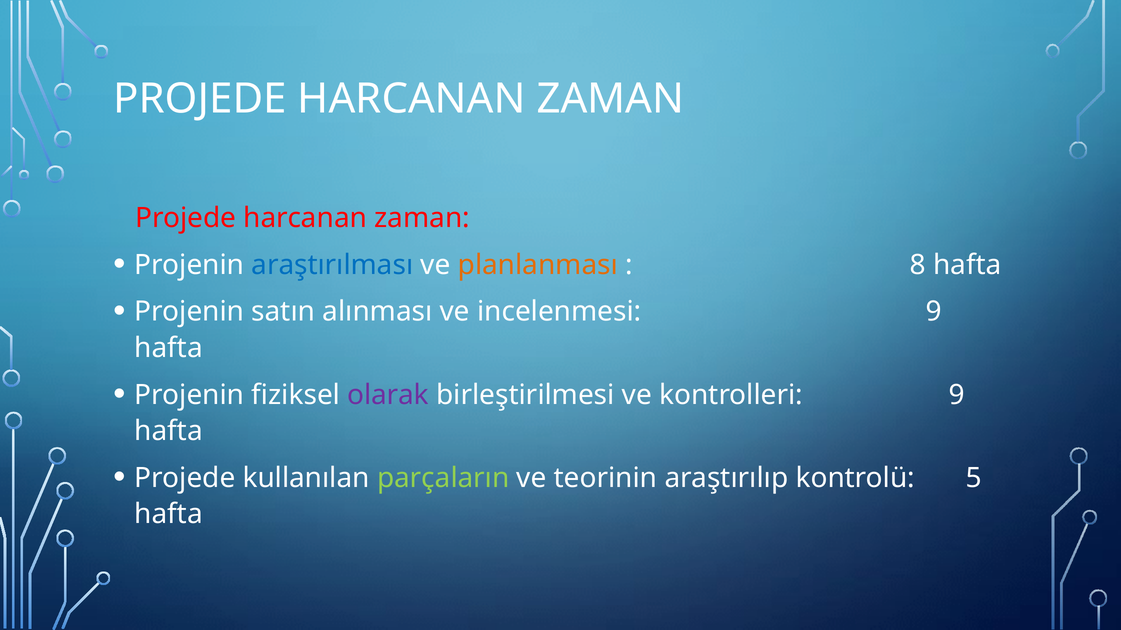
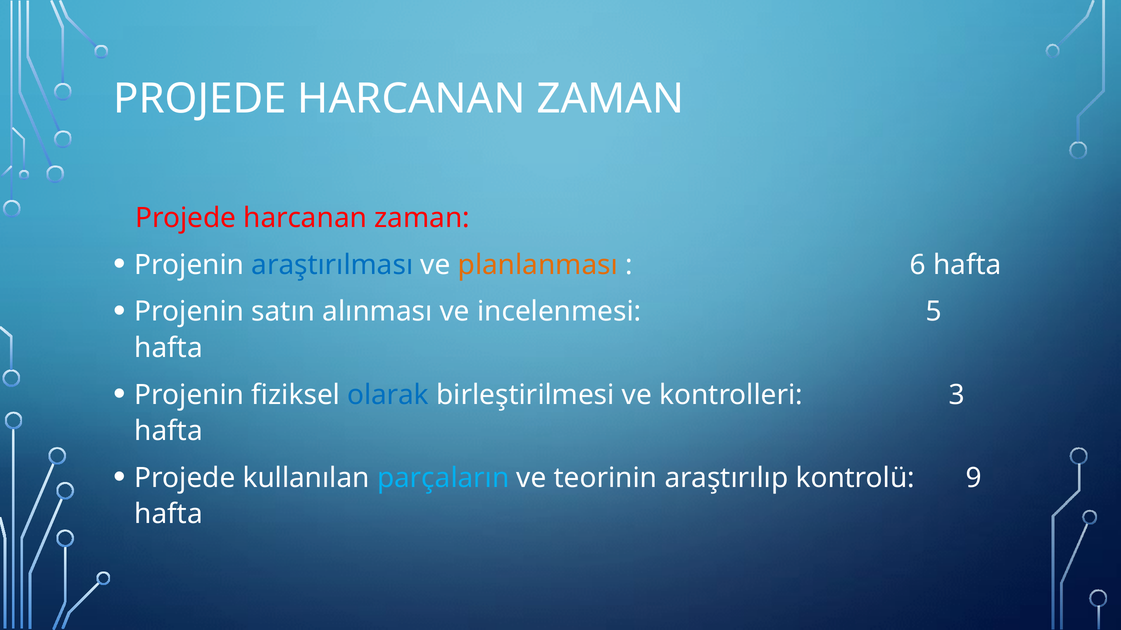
8: 8 -> 6
incelenmesi 9: 9 -> 5
olarak colour: purple -> blue
kontrolleri 9: 9 -> 3
parçaların colour: light green -> light blue
5: 5 -> 9
